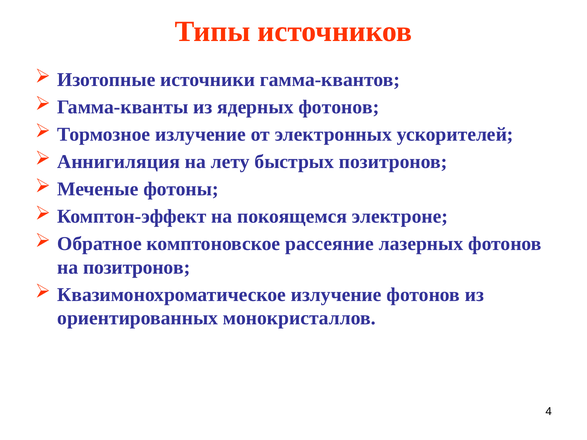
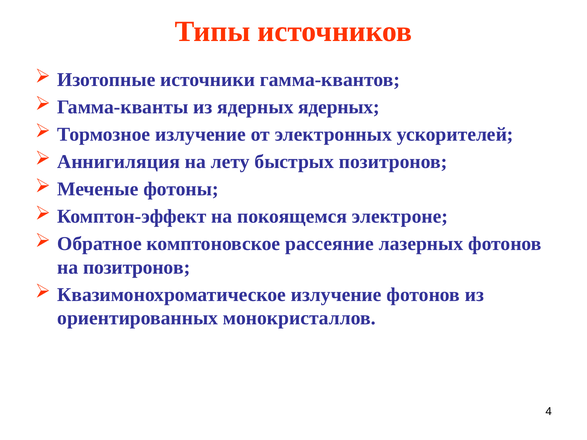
ядерных фотонов: фотонов -> ядерных
